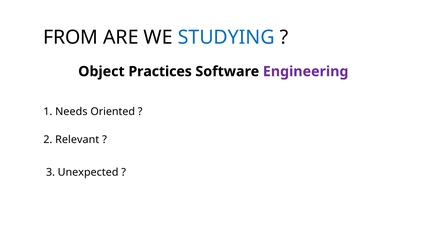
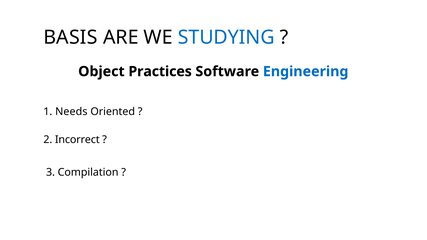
FROM: FROM -> BASIS
Engineering colour: purple -> blue
Relevant: Relevant -> Incorrect
Unexpected: Unexpected -> Compilation
